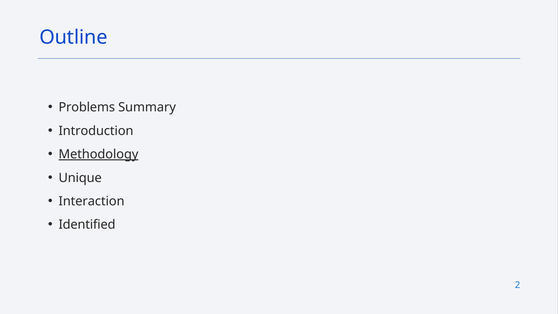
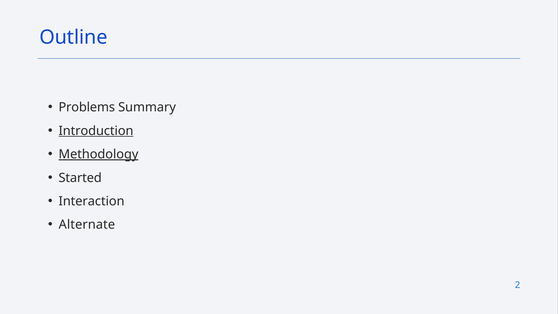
Introduction underline: none -> present
Unique: Unique -> Started
Identified: Identified -> Alternate
